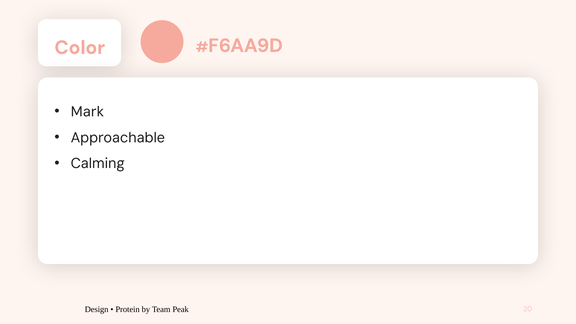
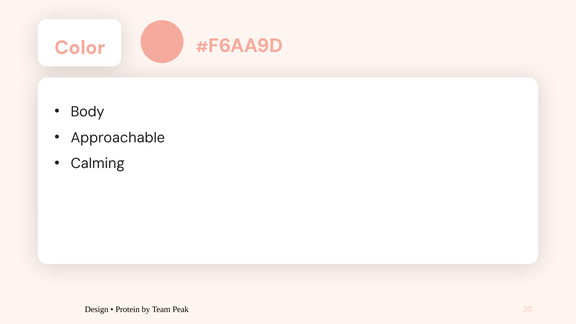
Mark: Mark -> Body
